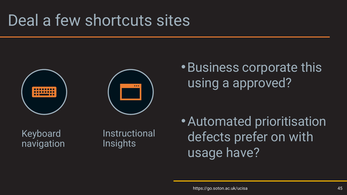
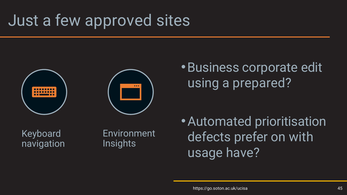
Deal: Deal -> Just
shortcuts: shortcuts -> approved
this: this -> edit
approved: approved -> prepared
Instructional: Instructional -> Environment
